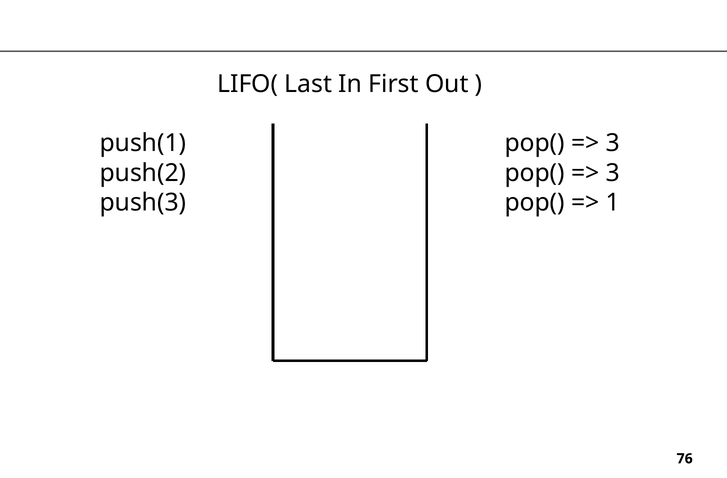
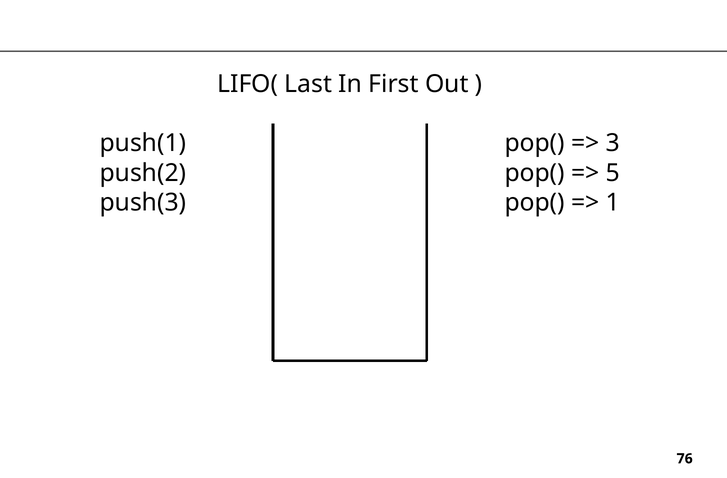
3 at (613, 173): 3 -> 5
